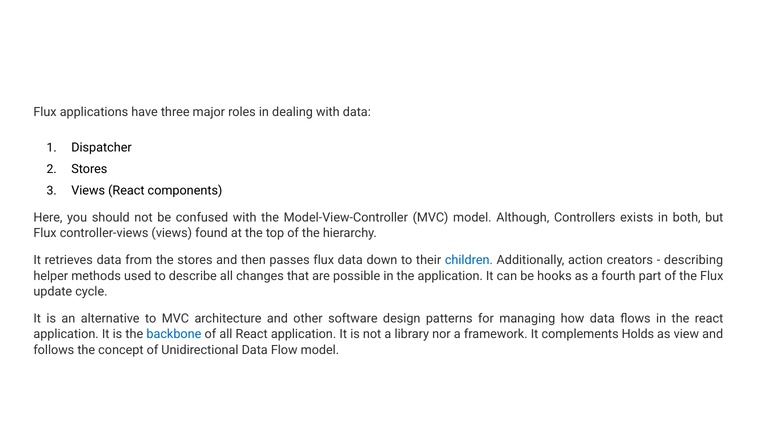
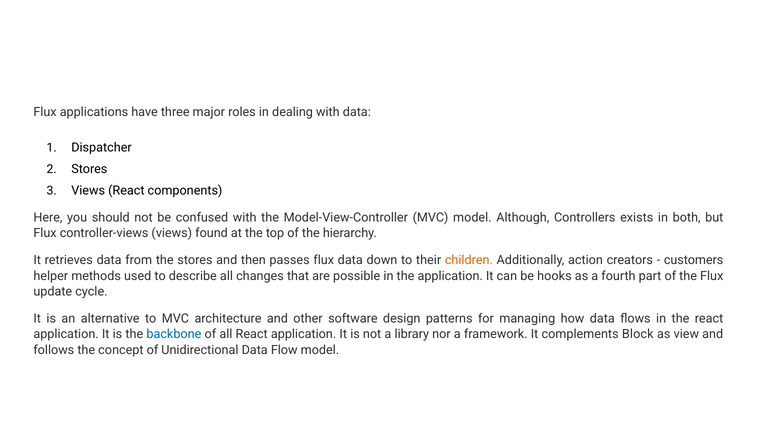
children colour: blue -> orange
describing: describing -> customers
Holds: Holds -> Block
